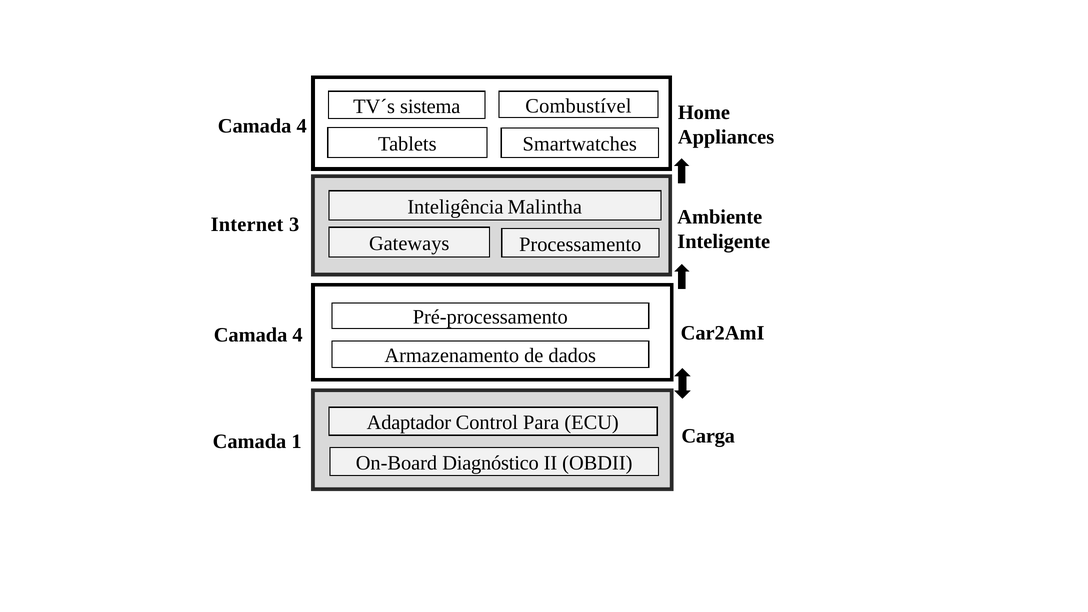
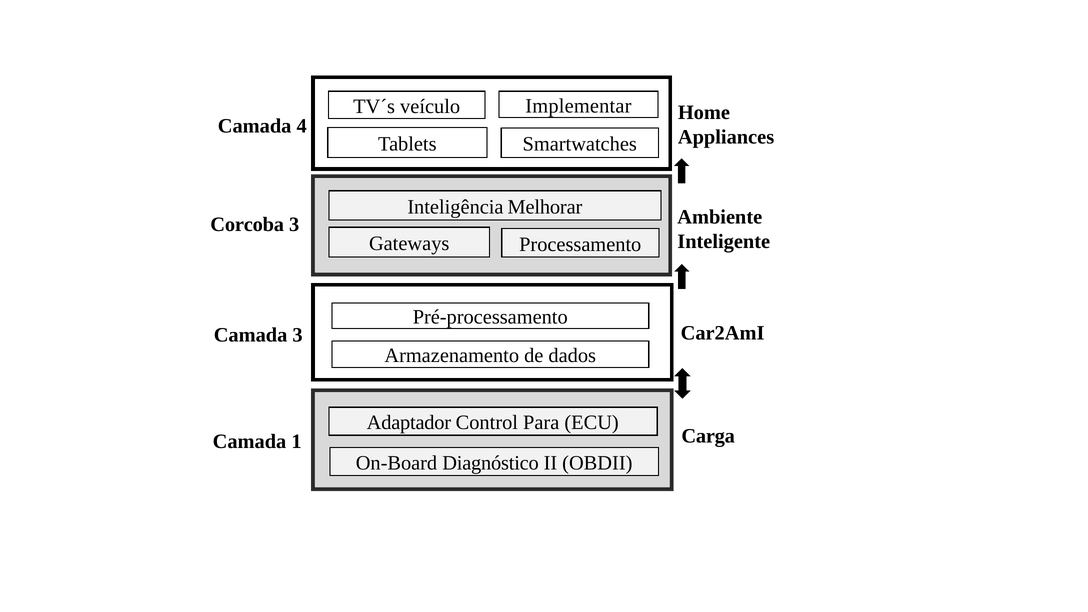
Combustível: Combustível -> Implementar
sistema: sistema -> veículo
Malintha: Malintha -> Melhorar
Internet: Internet -> Corcoba
4 at (298, 335): 4 -> 3
